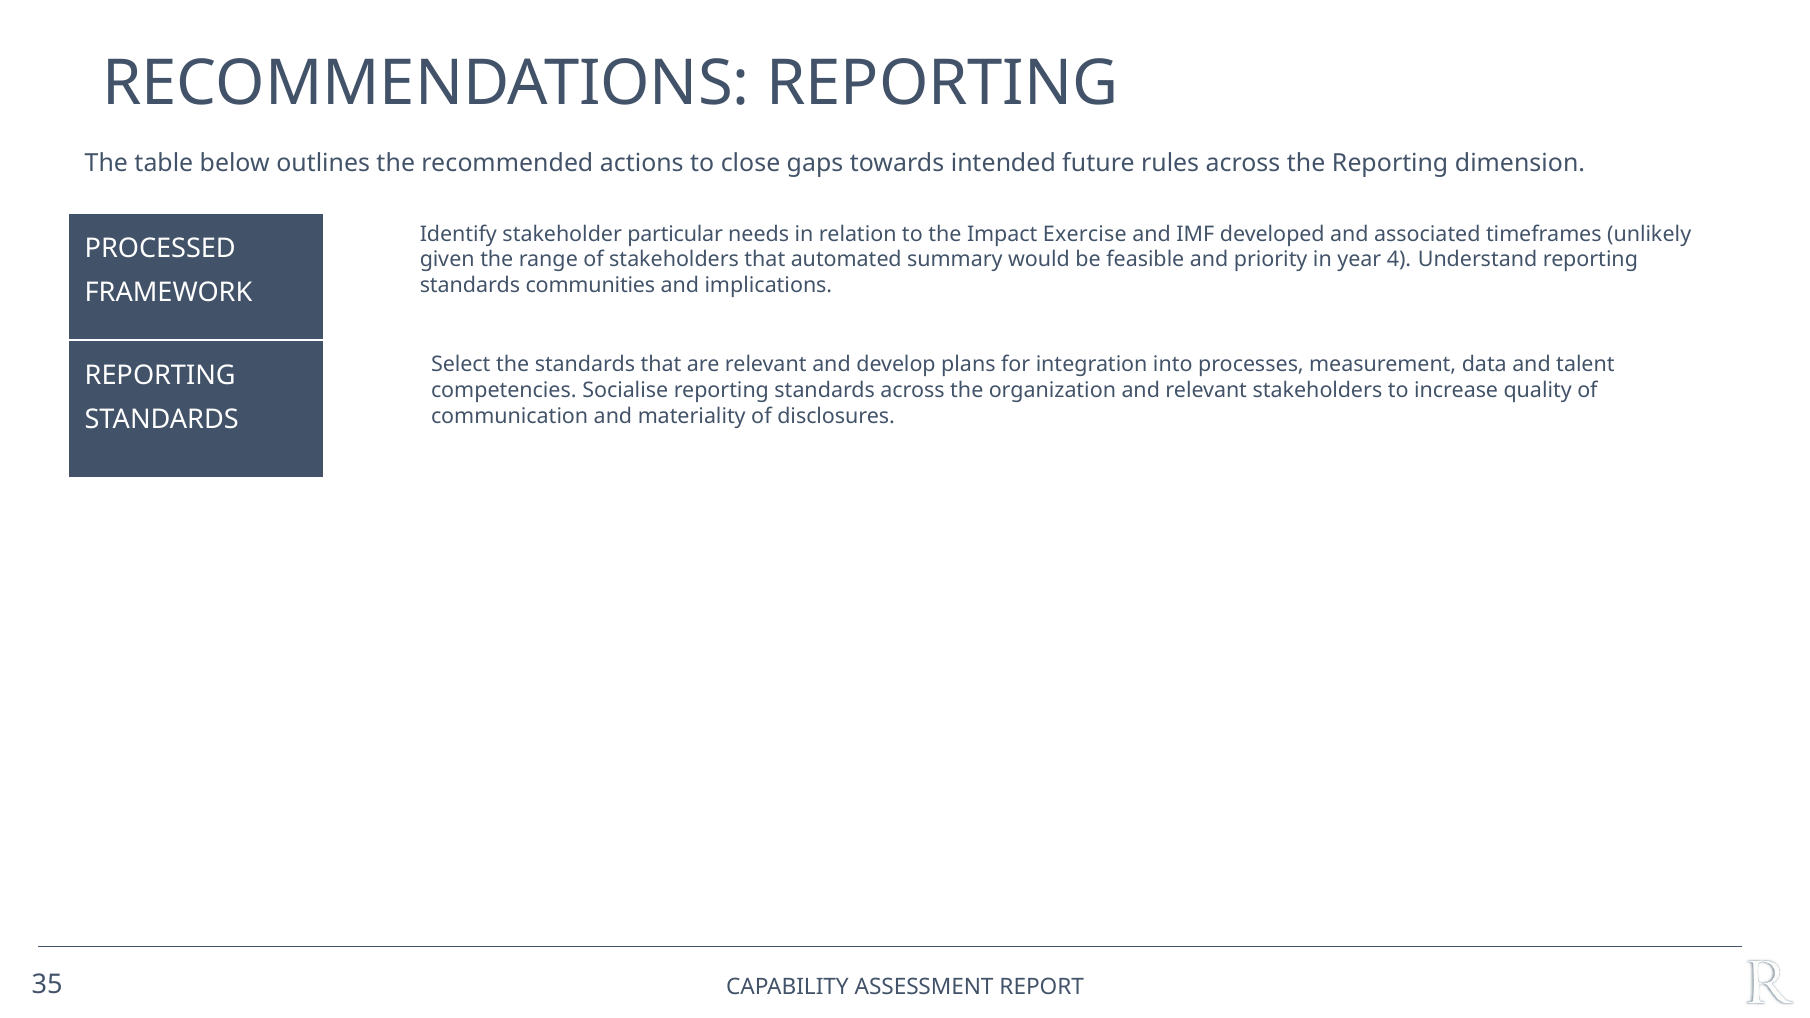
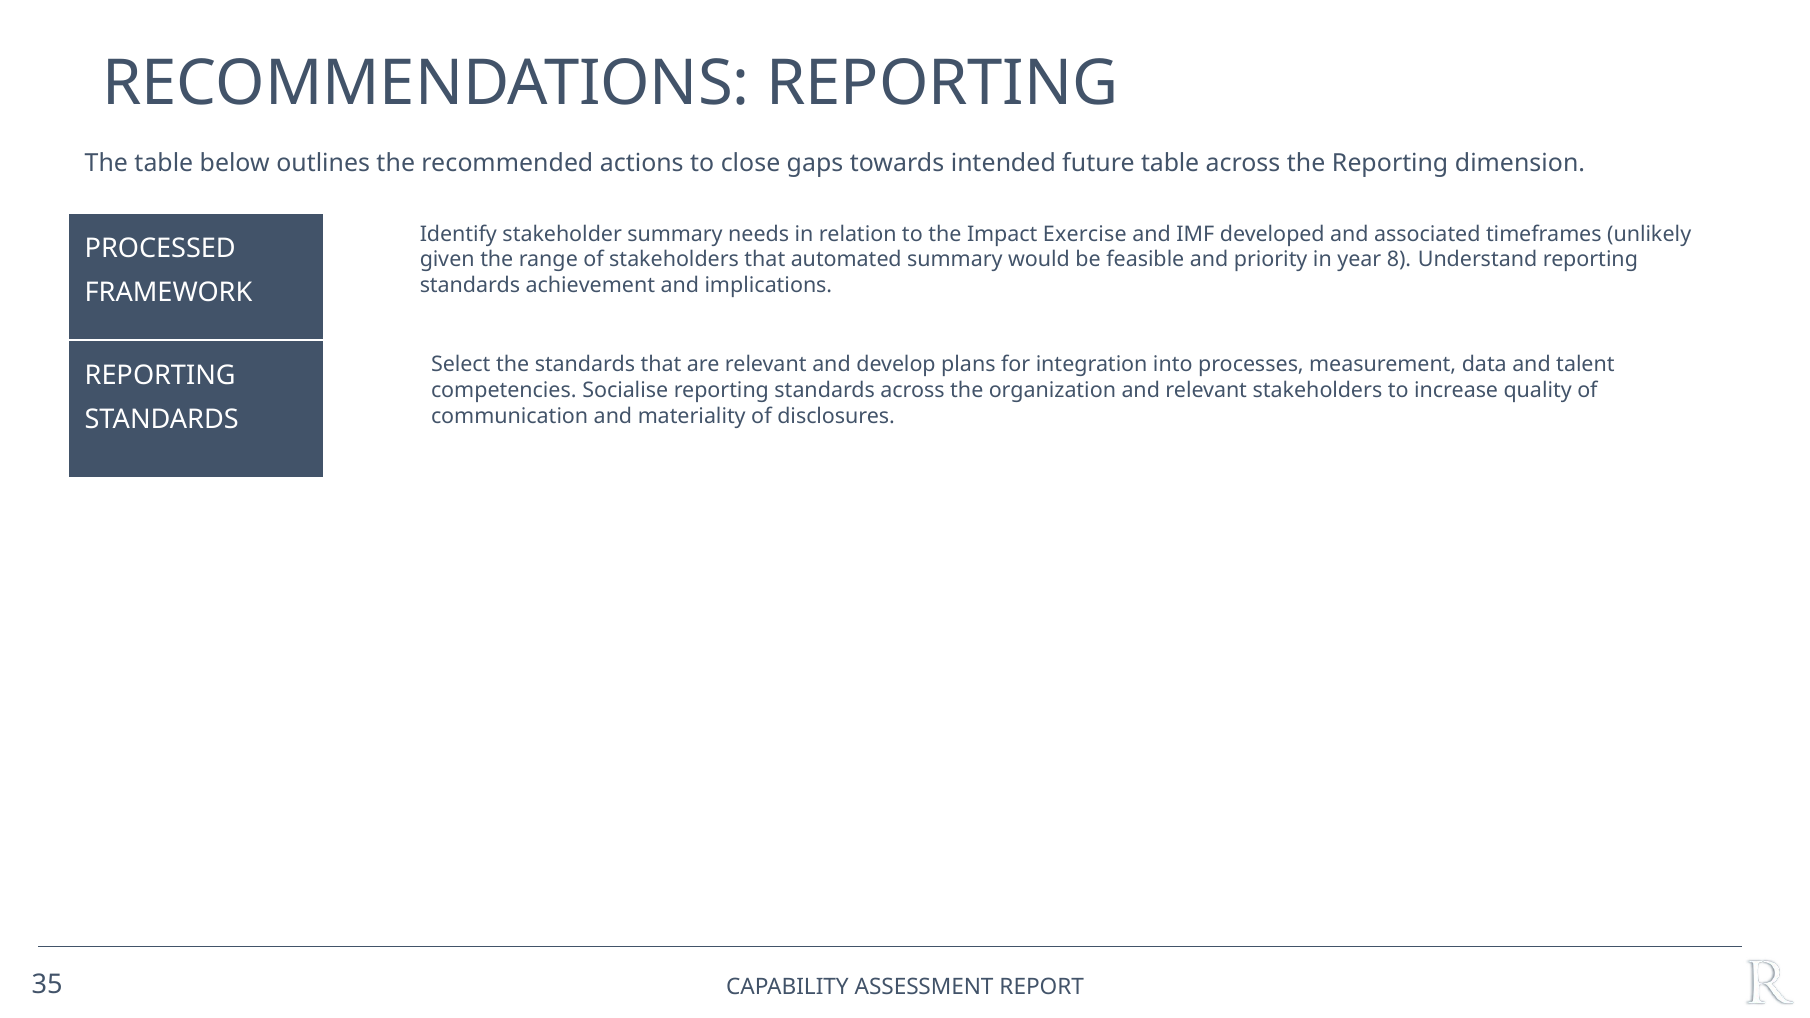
future rules: rules -> table
stakeholder particular: particular -> summary
4: 4 -> 8
communities: communities -> achievement
